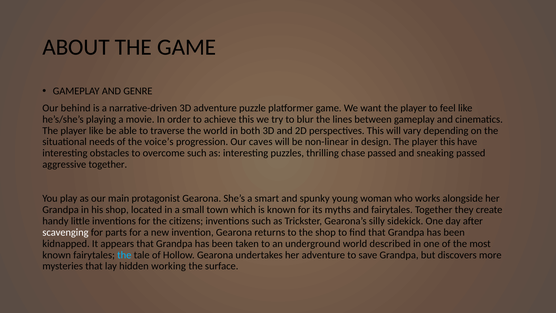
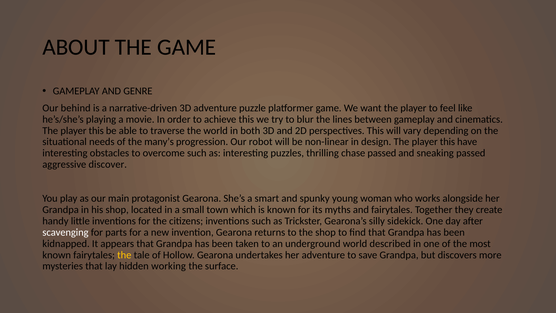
like at (96, 130): like -> this
voice’s: voice’s -> many’s
caves: caves -> robot
aggressive together: together -> discover
the at (124, 255) colour: light blue -> yellow
